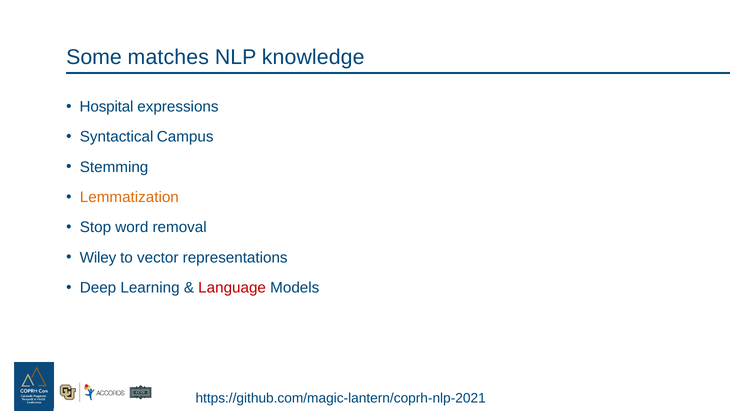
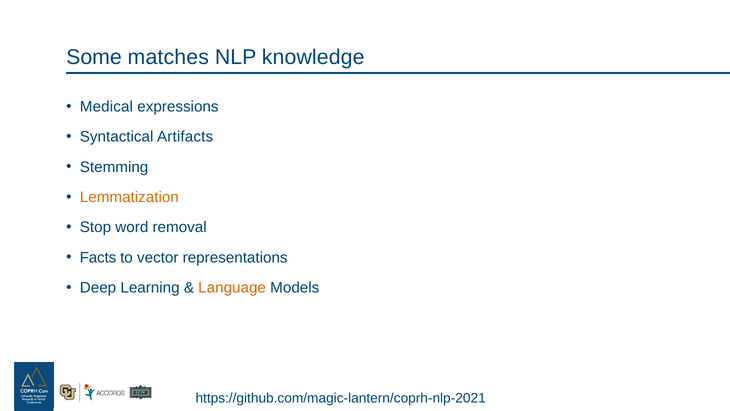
Hospital: Hospital -> Medical
Campus: Campus -> Artifacts
Wiley: Wiley -> Facts
Language colour: red -> orange
